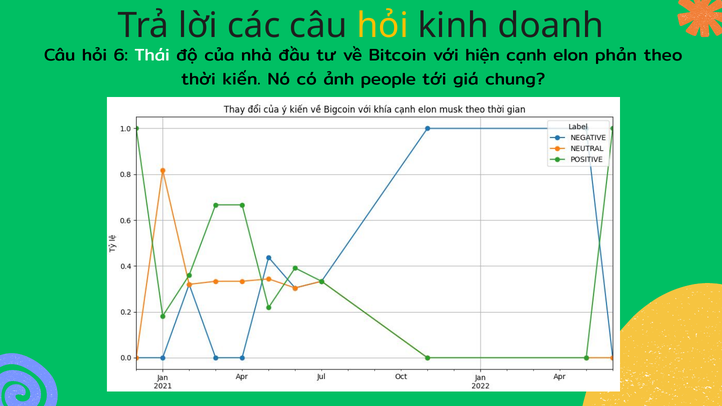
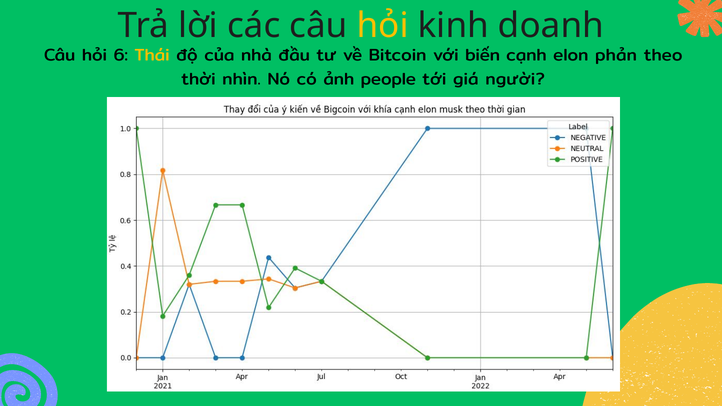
Thái colour: white -> yellow
hiện: hiện -> biến
kiến: kiến -> nhìn
chung: chung -> người
